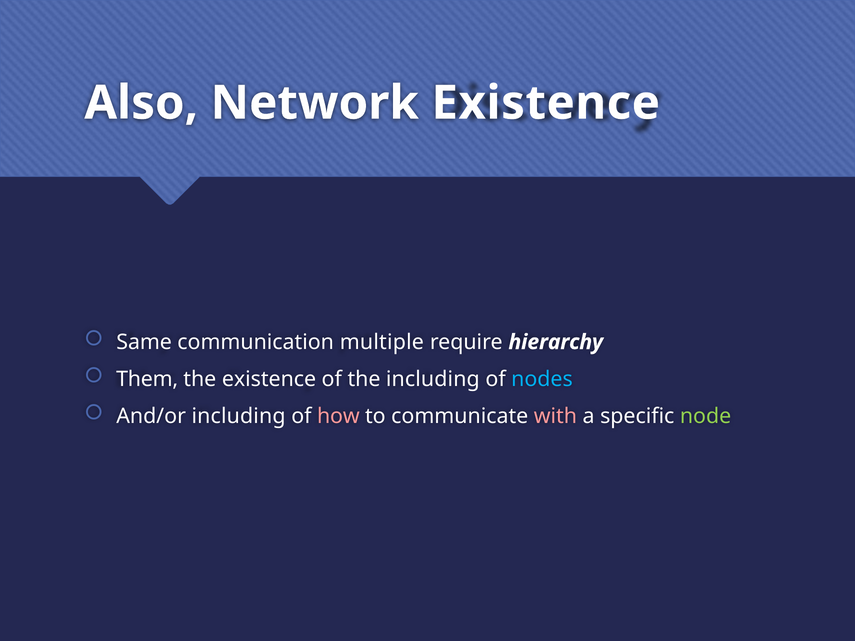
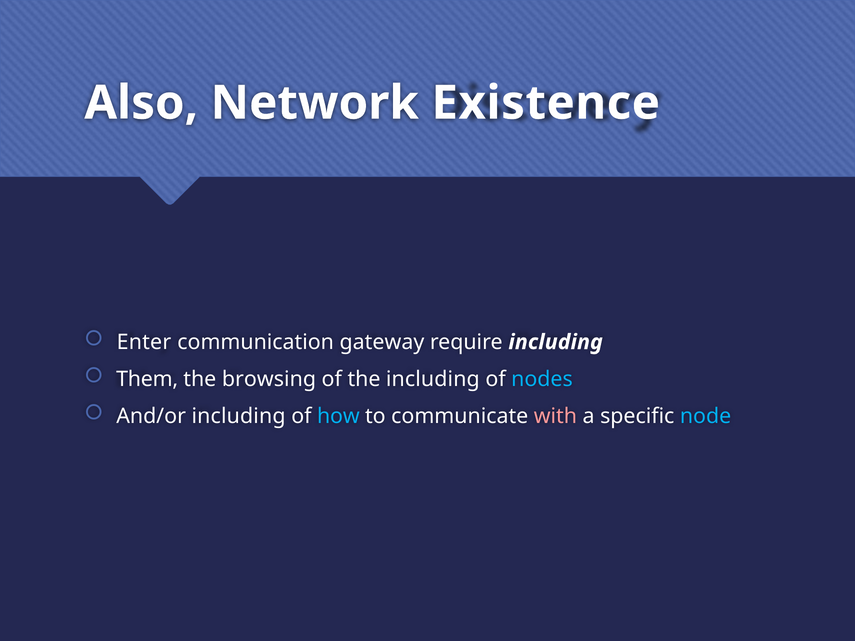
Same: Same -> Enter
multiple: multiple -> gateway
require hierarchy: hierarchy -> including
the existence: existence -> browsing
how colour: pink -> light blue
node colour: light green -> light blue
